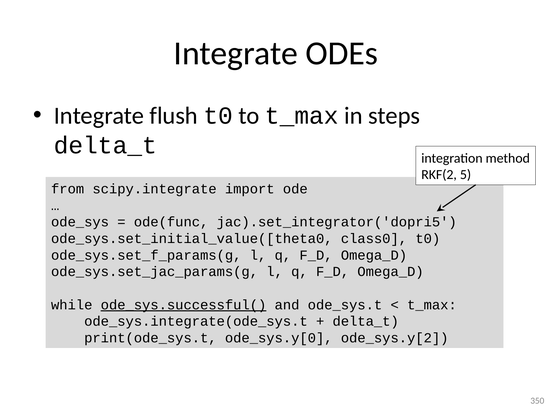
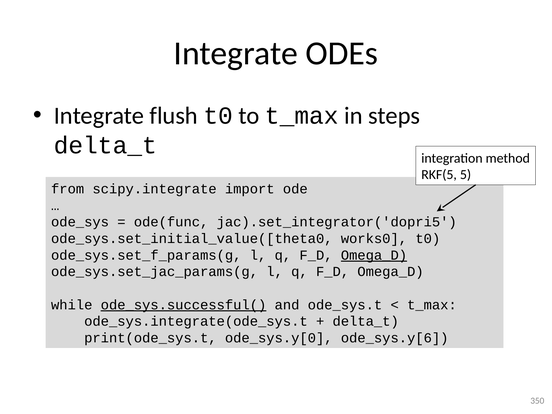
RKF(2: RKF(2 -> RKF(5
class0: class0 -> works0
Omega_D at (374, 255) underline: none -> present
ode_sys.y[2: ode_sys.y[2 -> ode_sys.y[6
